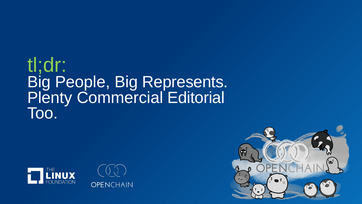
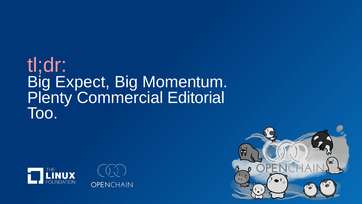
tl;dr colour: light green -> pink
People: People -> Expect
Represents: Represents -> Momentum
